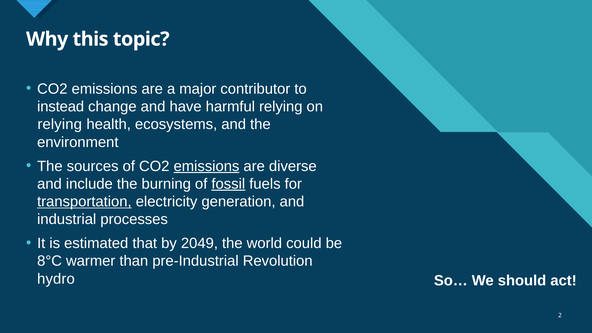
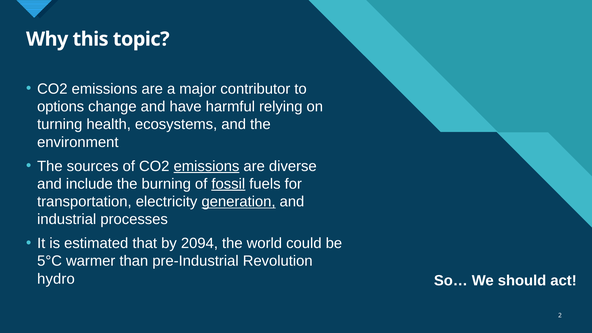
instead: instead -> options
relying at (60, 124): relying -> turning
transportation underline: present -> none
generation underline: none -> present
2049: 2049 -> 2094
8°C: 8°C -> 5°C
